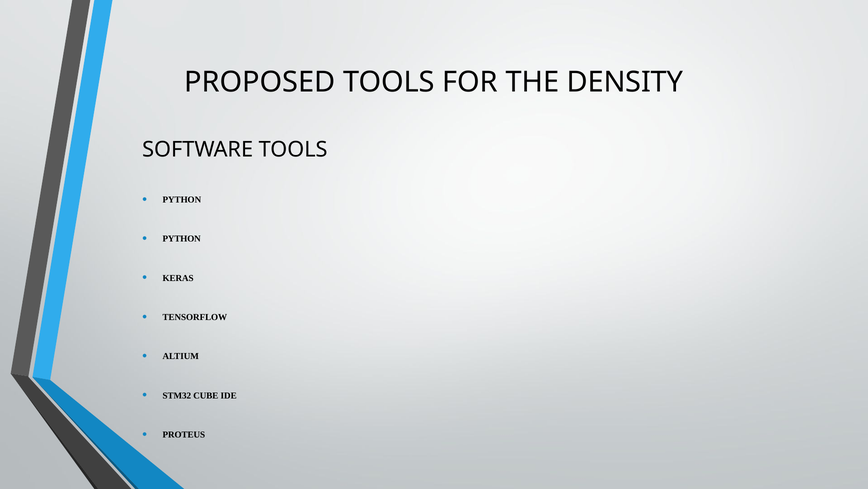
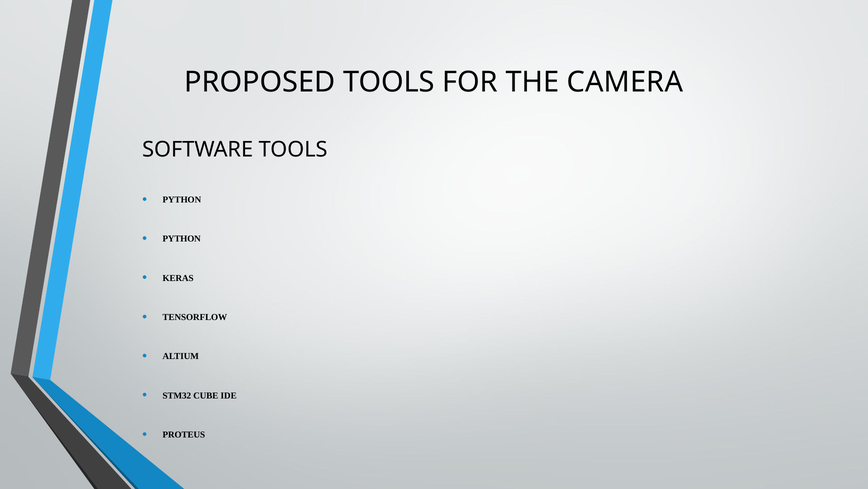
DENSITY: DENSITY -> CAMERA
